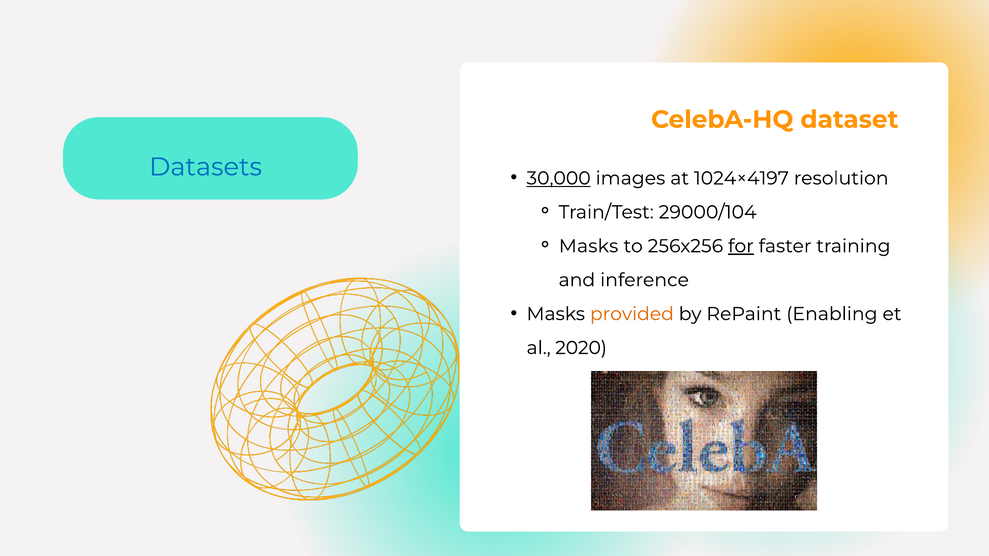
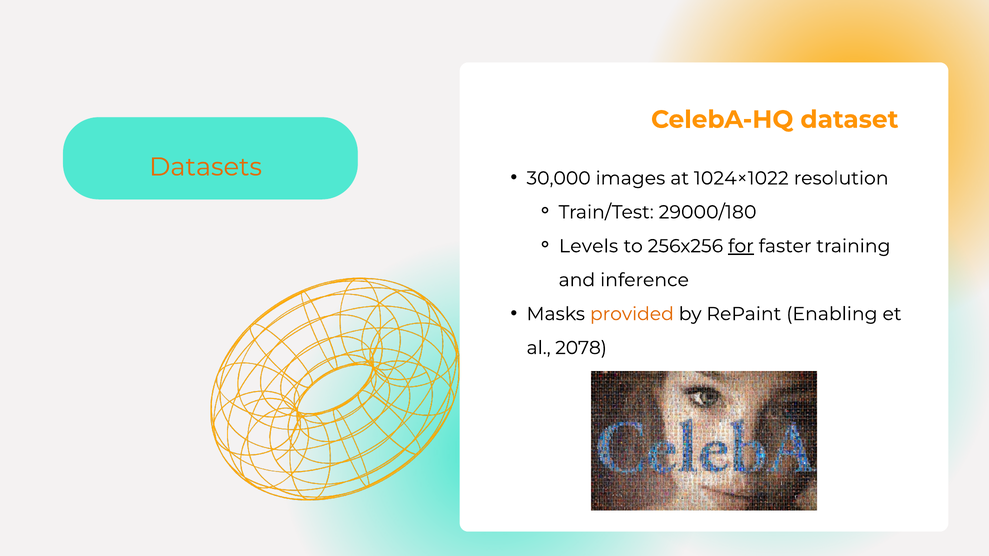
Datasets colour: blue -> orange
30,000 underline: present -> none
1024×4197: 1024×4197 -> 1024×1022
29000/104: 29000/104 -> 29000/180
Masks at (589, 246): Masks -> Levels
2020: 2020 -> 2078
